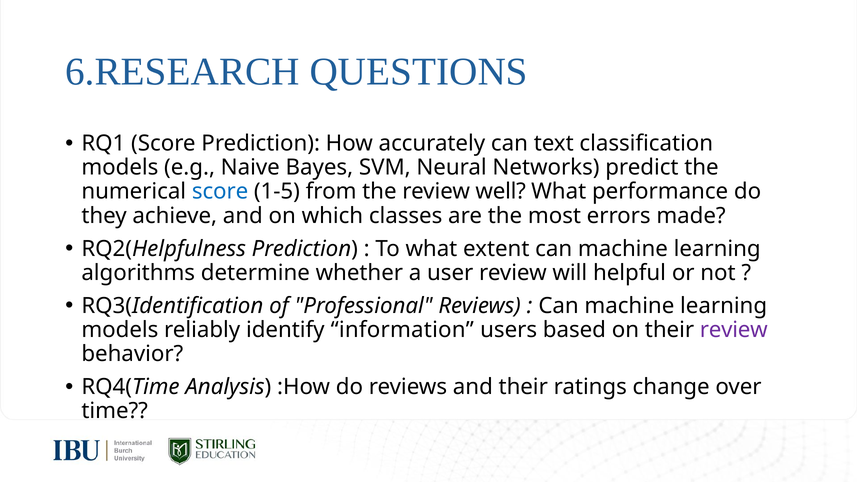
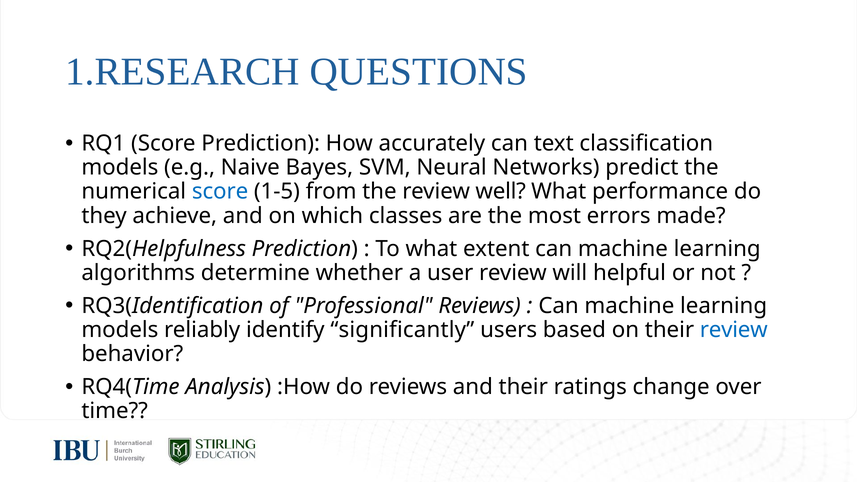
6.RESEARCH: 6.RESEARCH -> 1.RESEARCH
information: information -> significantly
review at (734, 330) colour: purple -> blue
